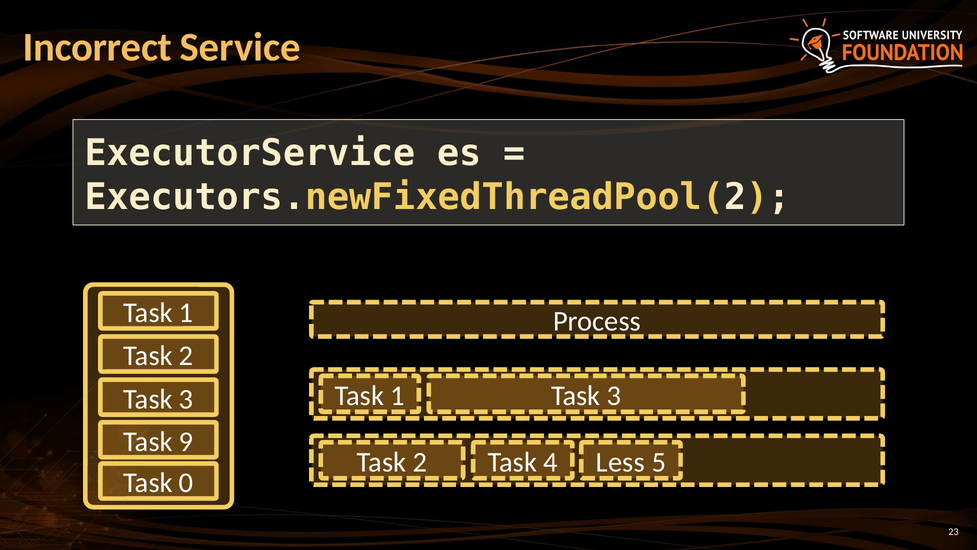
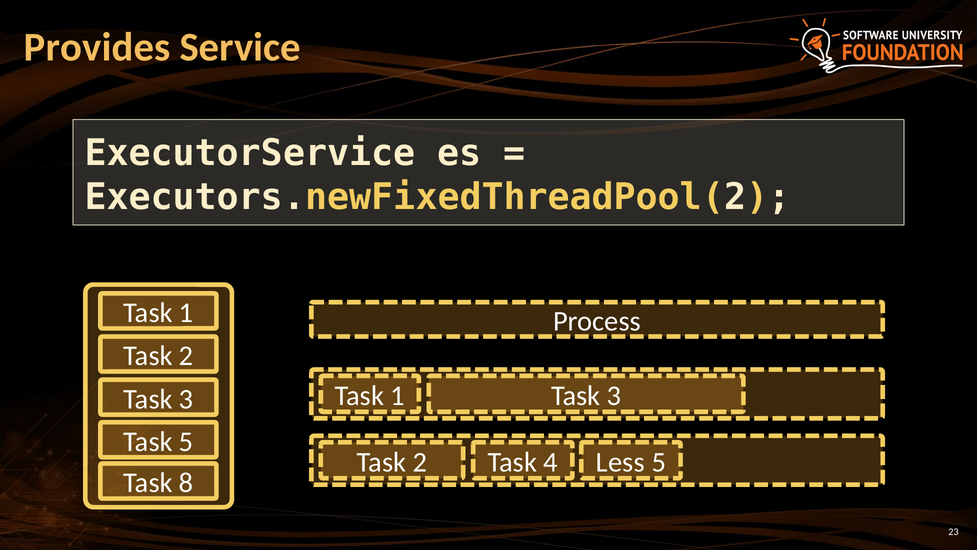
Incorrect: Incorrect -> Provides
Task 9: 9 -> 5
0: 0 -> 8
